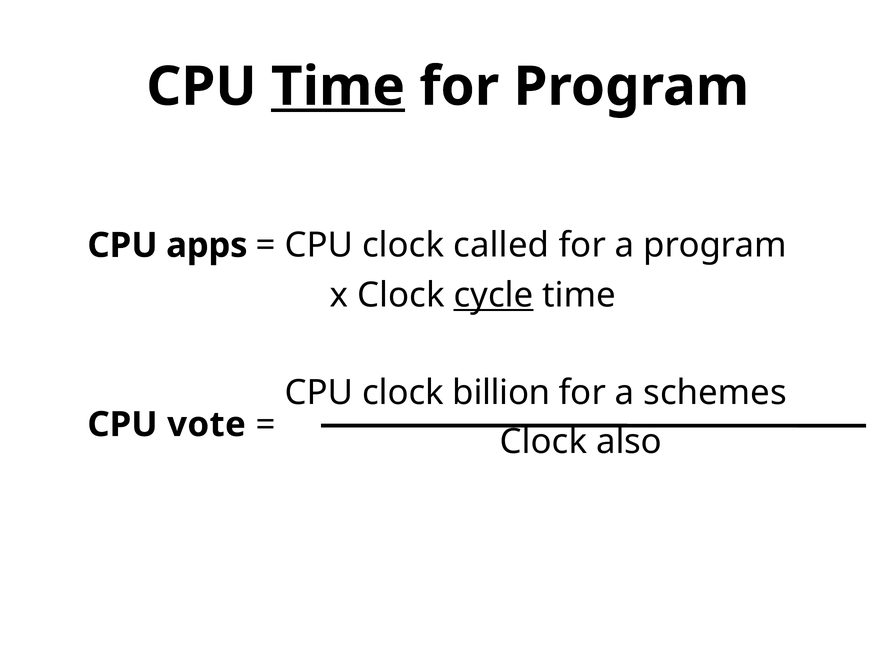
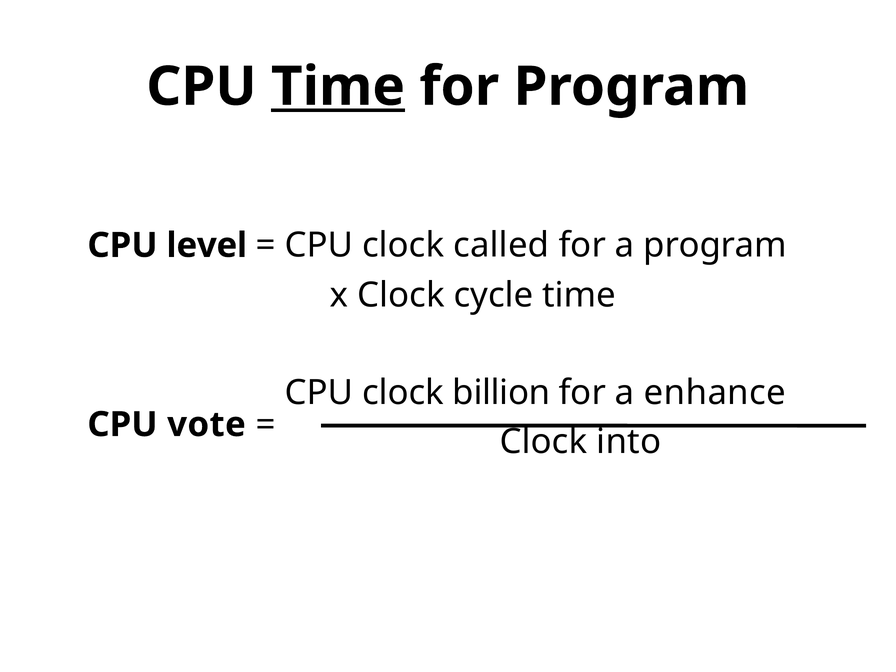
apps: apps -> level
cycle underline: present -> none
schemes: schemes -> enhance
also: also -> into
